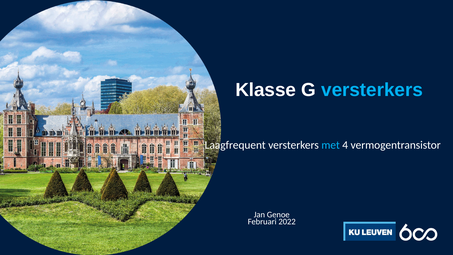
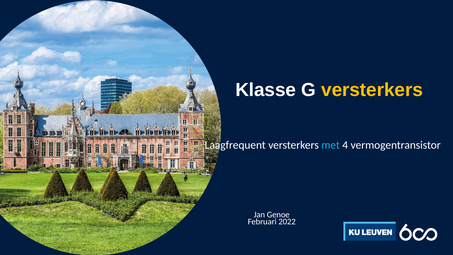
versterkers at (372, 90) colour: light blue -> yellow
